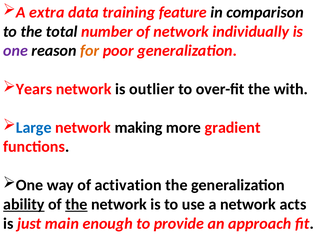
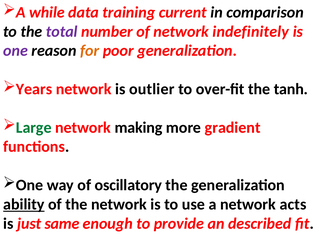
extra: extra -> while
feature: feature -> current
total colour: black -> purple
individually: individually -> indefinitely
with: with -> tanh
Large colour: blue -> green
activation: activation -> oscillatory
the at (76, 204) underline: present -> none
main: main -> same
approach: approach -> described
